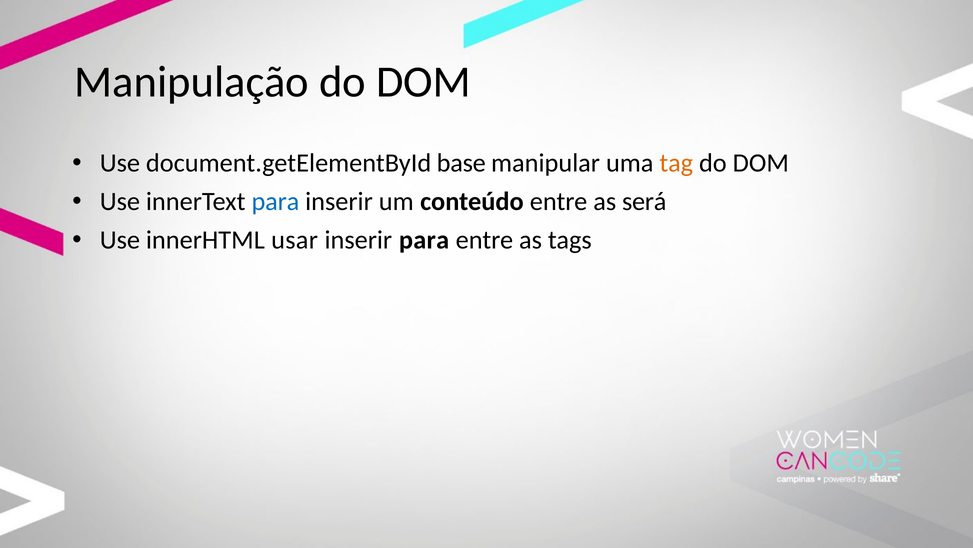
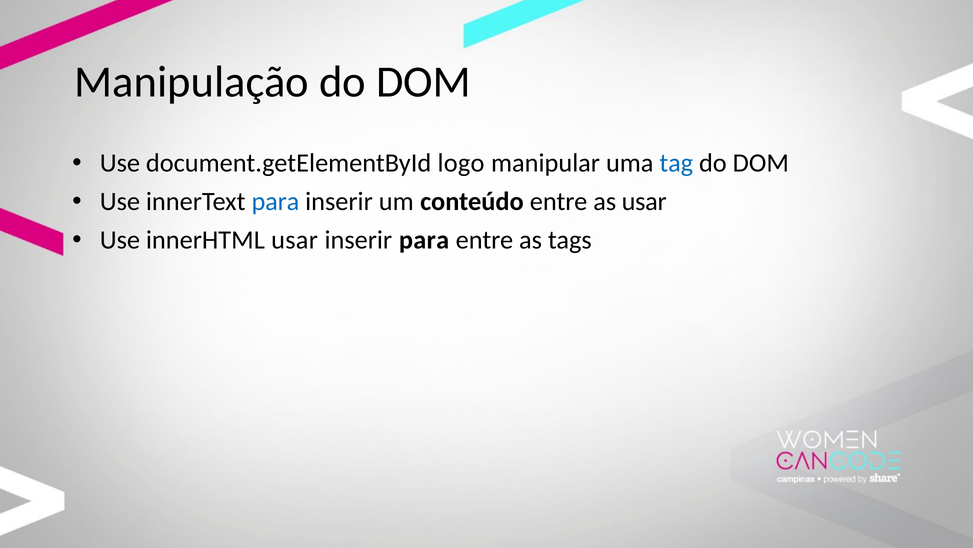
base: base -> logo
tag colour: orange -> blue
as será: será -> usar
